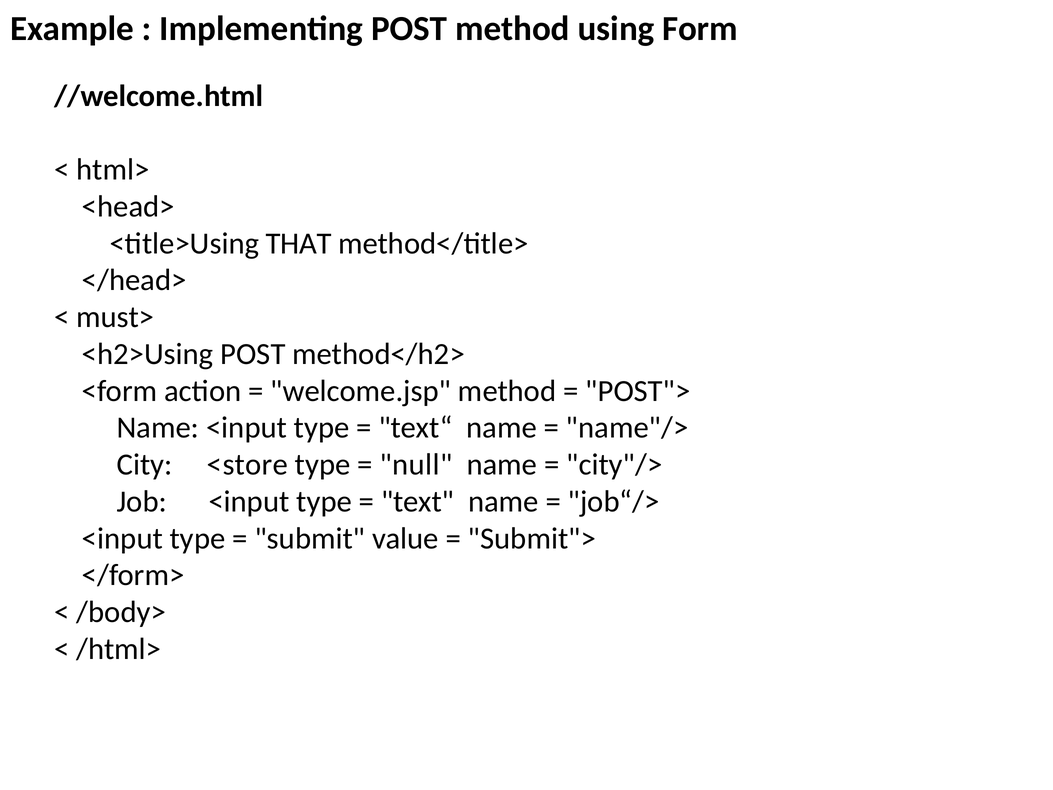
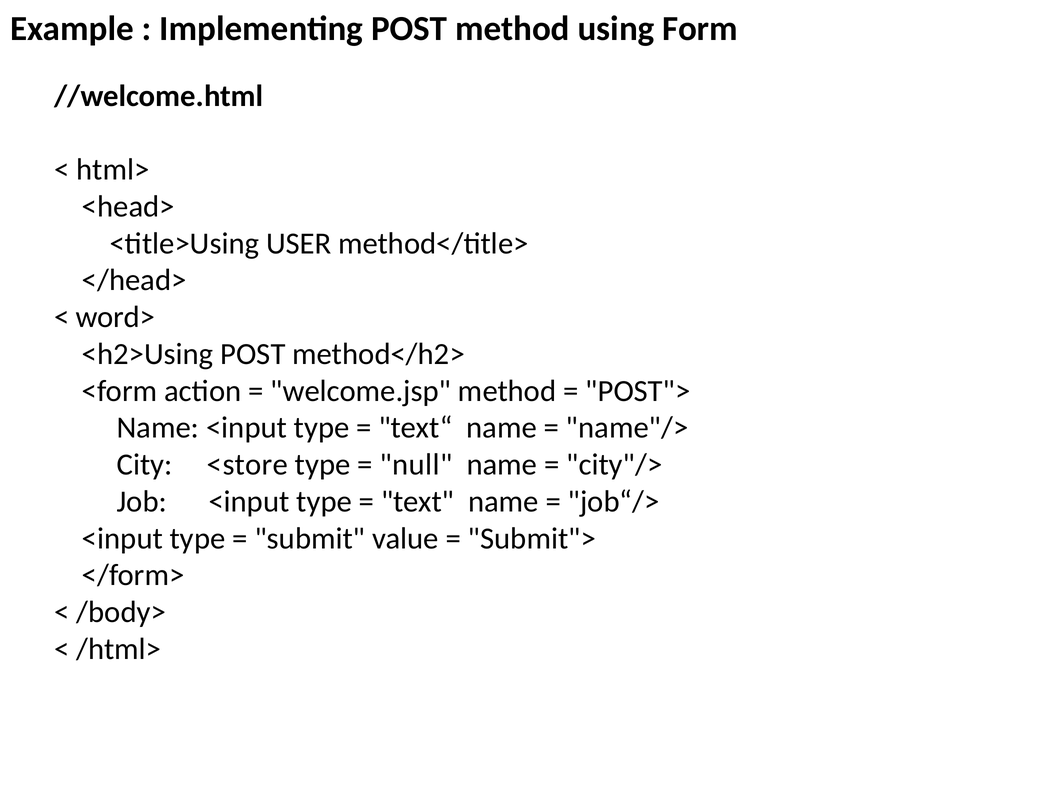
THAT: THAT -> USER
must>: must> -> word>
